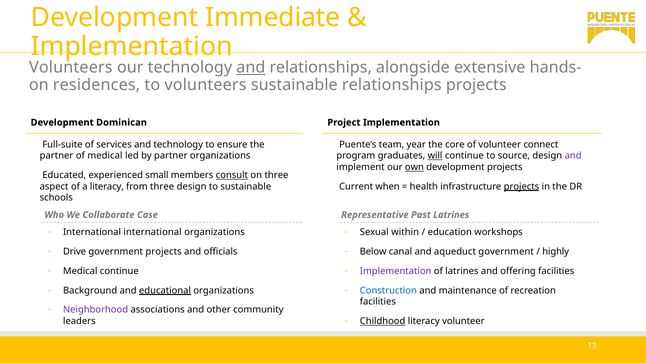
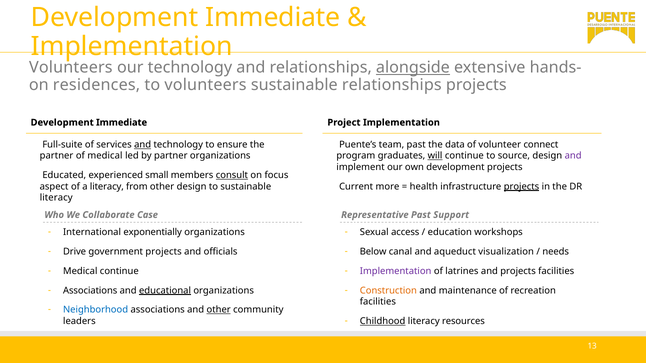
and at (251, 68) underline: present -> none
alongside underline: none -> present
Dominican at (122, 123): Dominican -> Immediate
and at (143, 145) underline: none -> present
team year: year -> past
core: core -> data
own underline: present -> none
on three: three -> focus
when: when -> more
from three: three -> other
schools at (56, 198): schools -> literacy
Past Latrines: Latrines -> Support
International international: international -> exponentially
within: within -> access
aqueduct government: government -> visualization
highly: highly -> needs
and offering: offering -> projects
Background at (90, 291): Background -> Associations
Construction colour: blue -> orange
Neighborhood colour: purple -> blue
other at (219, 310) underline: none -> present
literacy volunteer: volunteer -> resources
